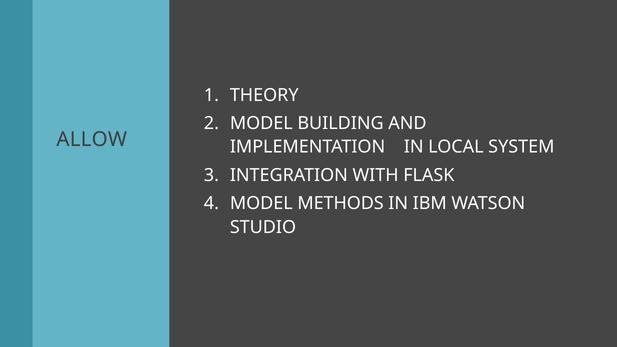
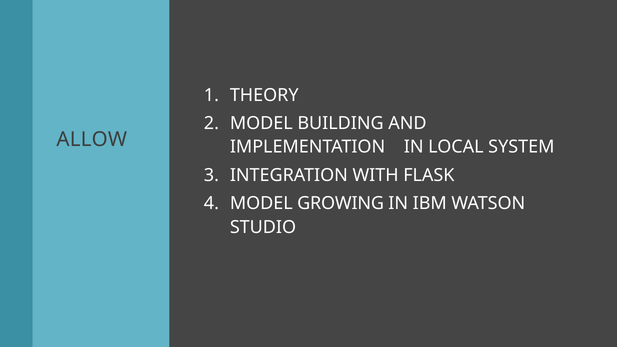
METHODS: METHODS -> GROWING
